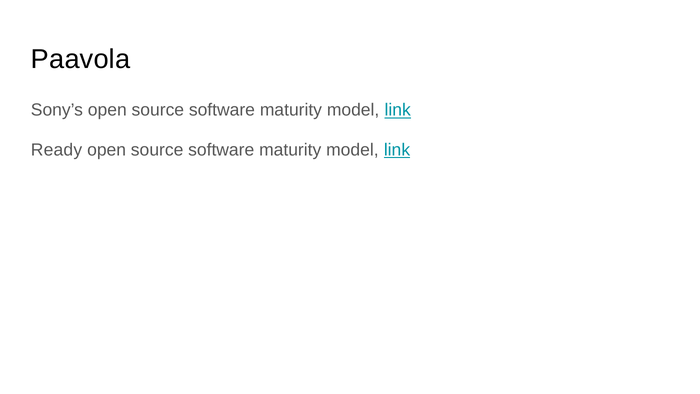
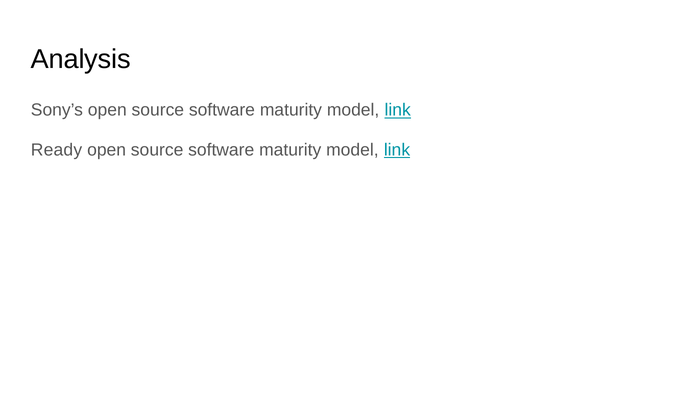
Paavola: Paavola -> Analysis
